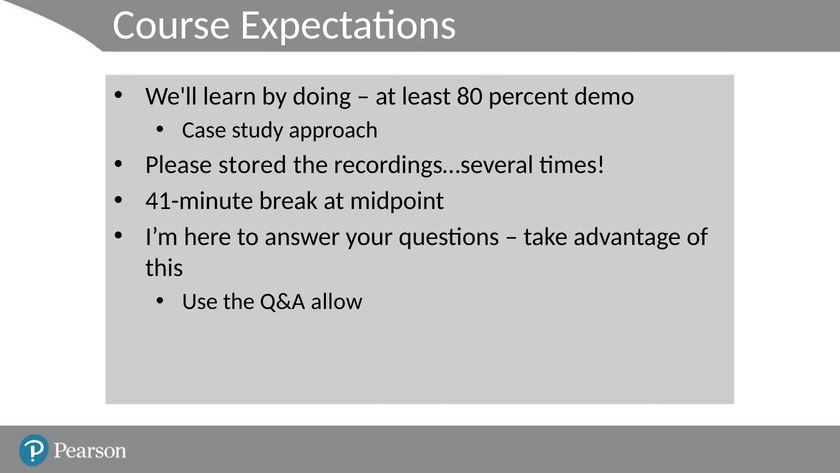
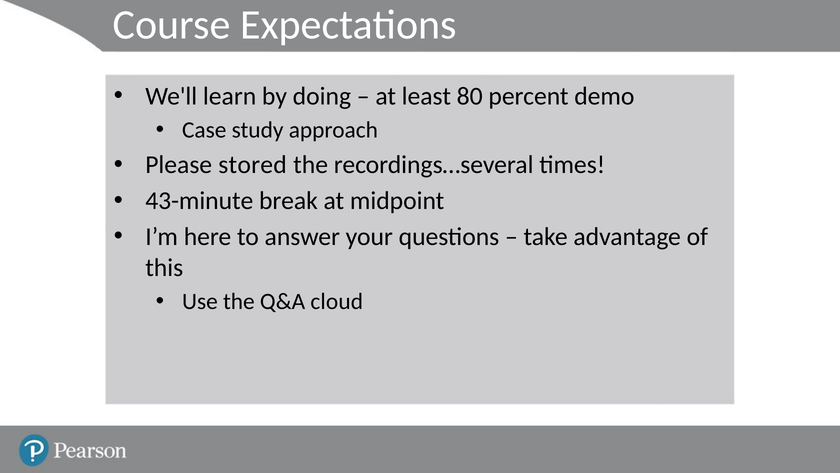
41-minute: 41-minute -> 43-minute
allow: allow -> cloud
